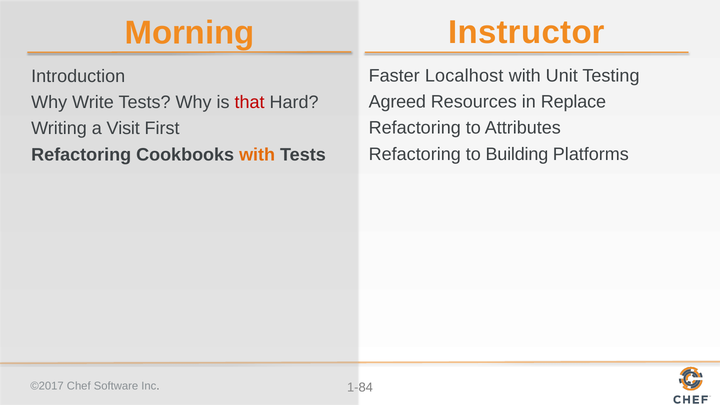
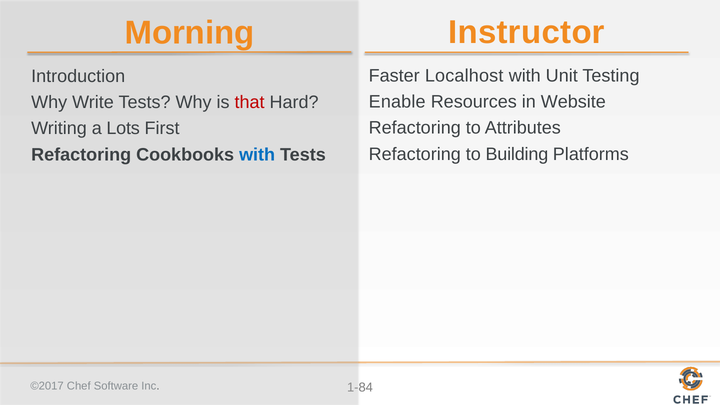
Agreed: Agreed -> Enable
Replace: Replace -> Website
Visit: Visit -> Lots
with at (257, 155) colour: orange -> blue
